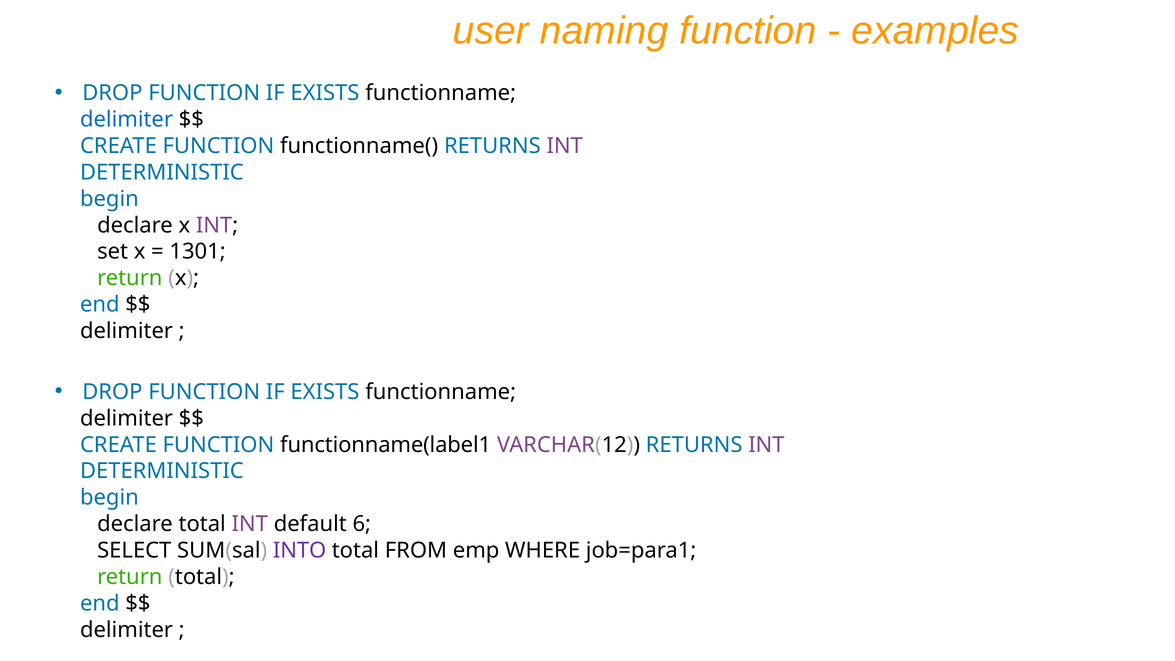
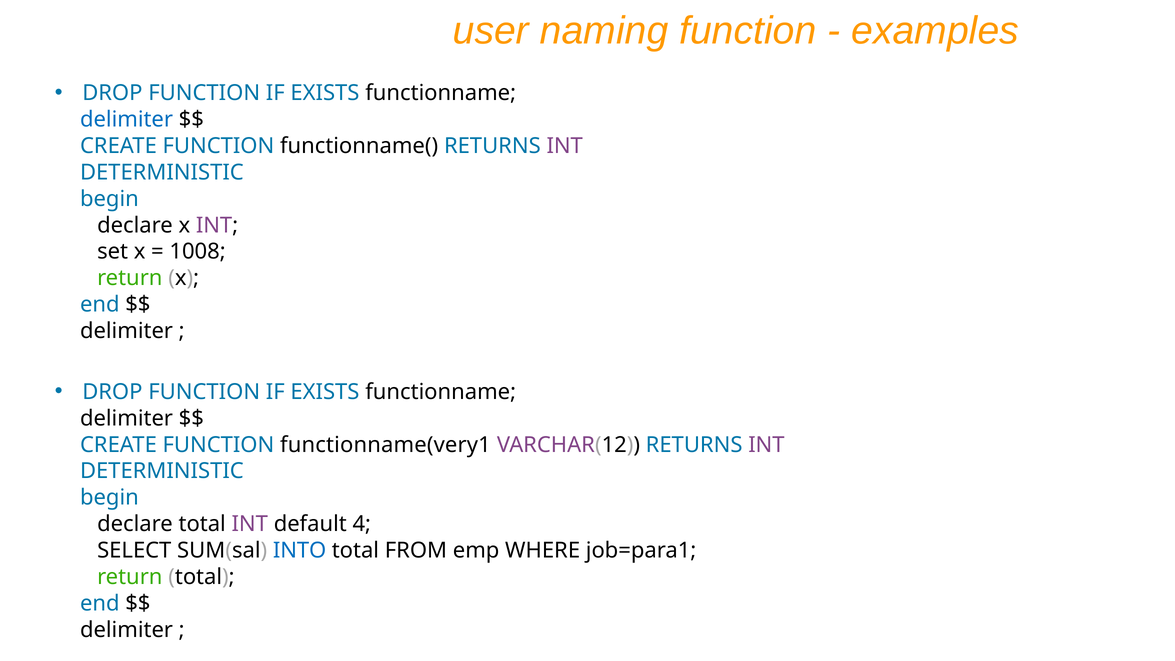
1301: 1301 -> 1008
functionname(label1: functionname(label1 -> functionname(very1
6: 6 -> 4
INTO colour: purple -> blue
